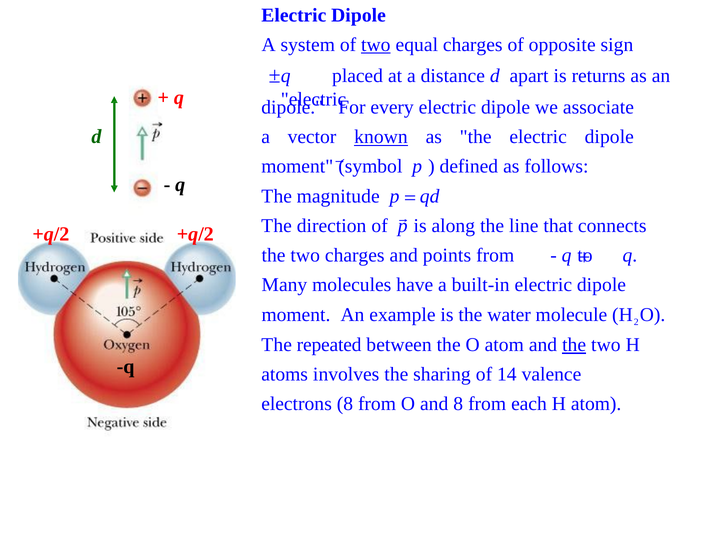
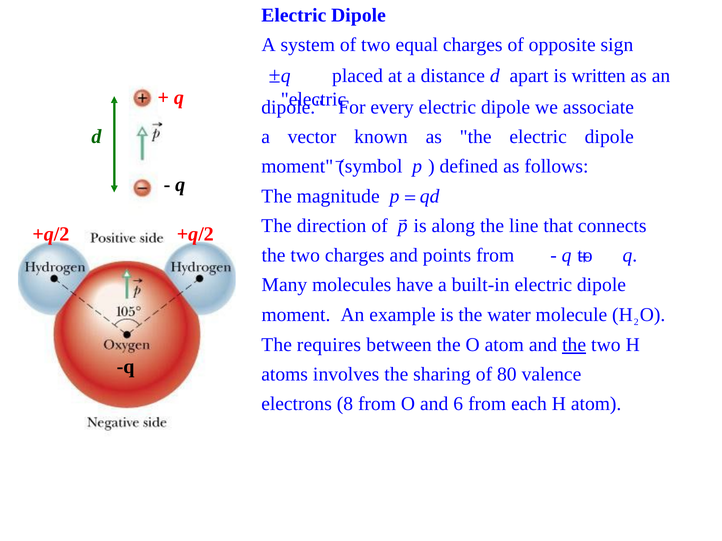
two at (376, 45) underline: present -> none
returns: returns -> written
known underline: present -> none
repeated: repeated -> requires
14: 14 -> 80
and 8: 8 -> 6
